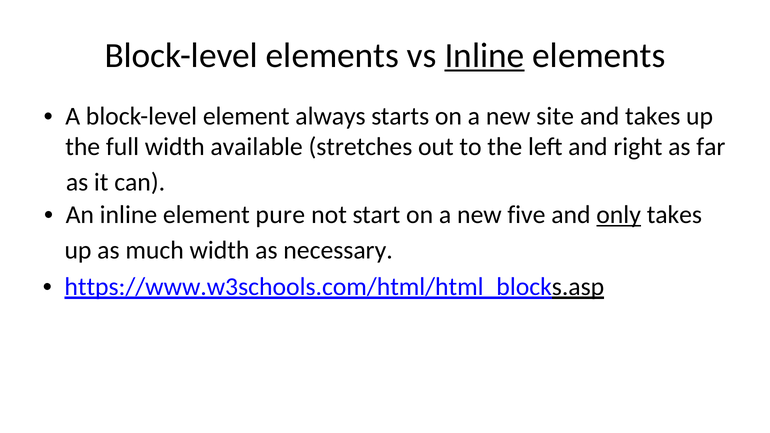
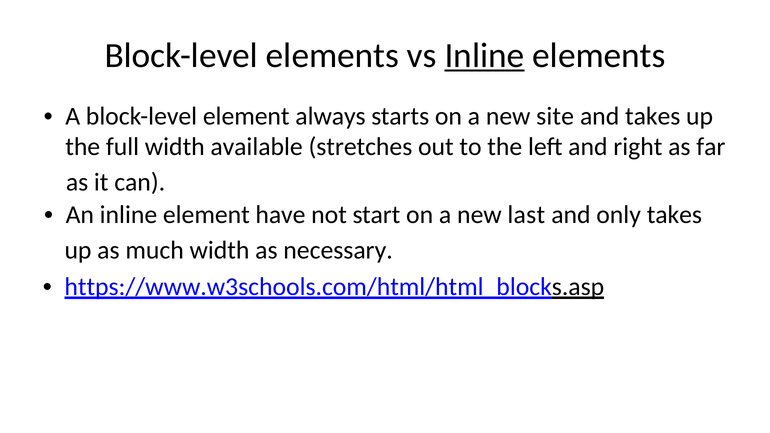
pure: pure -> have
five: five -> last
only underline: present -> none
